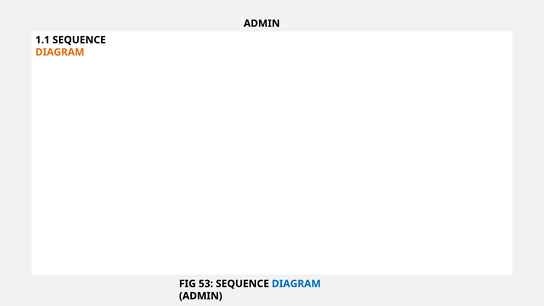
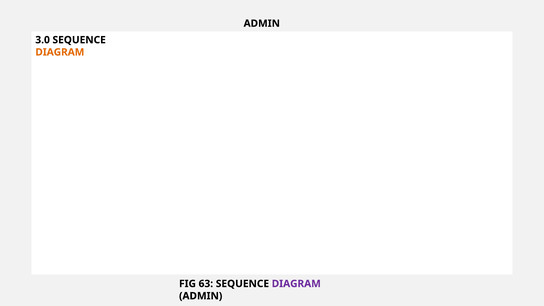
1.1: 1.1 -> 3.0
53: 53 -> 63
DIAGRAM at (296, 284) colour: blue -> purple
